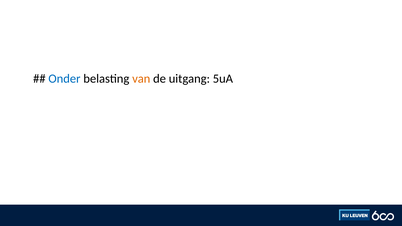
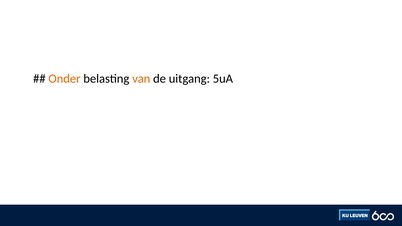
Onder colour: blue -> orange
